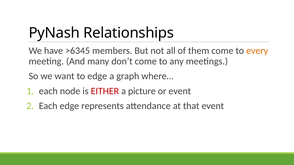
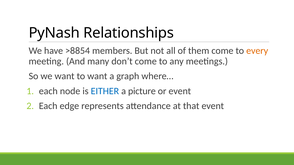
>6345: >6345 -> >8854
to edge: edge -> want
EITHER colour: red -> blue
